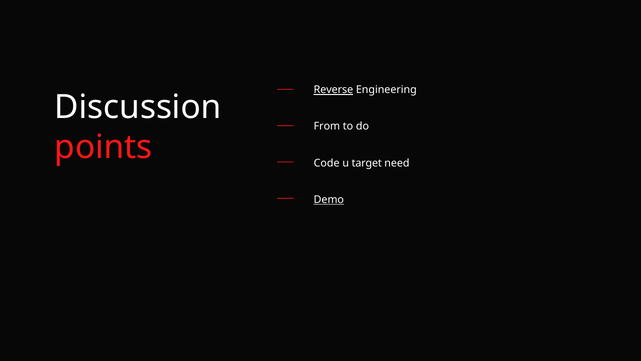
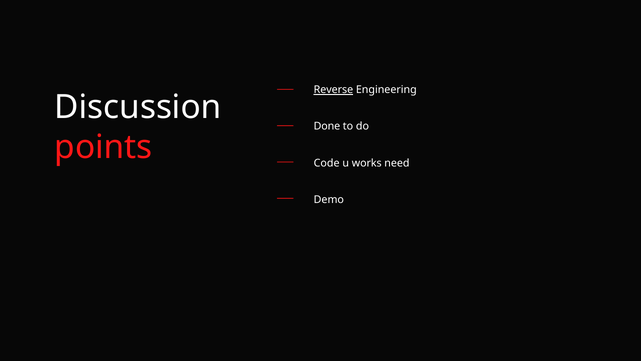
From: From -> Done
target: target -> works
Demo underline: present -> none
